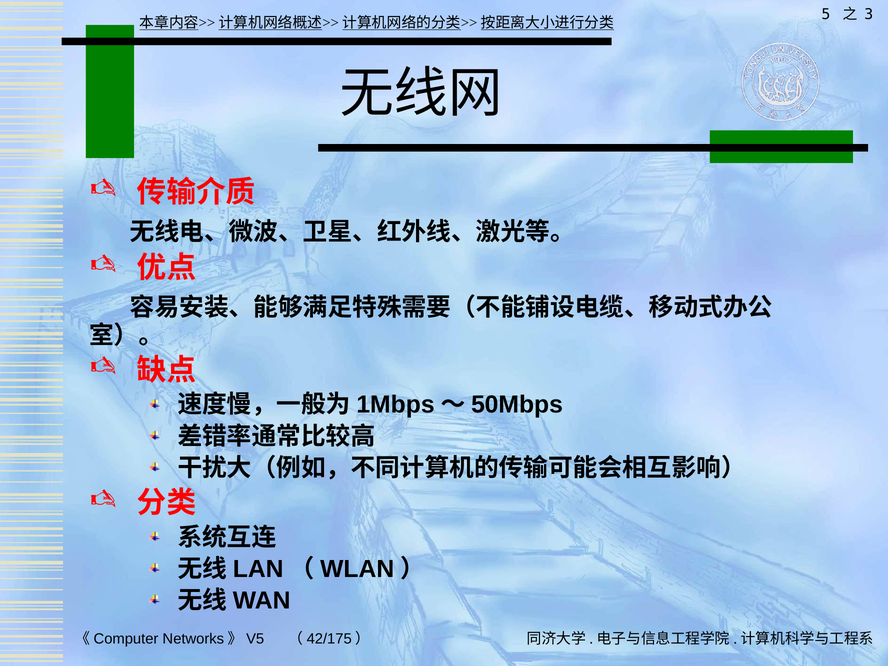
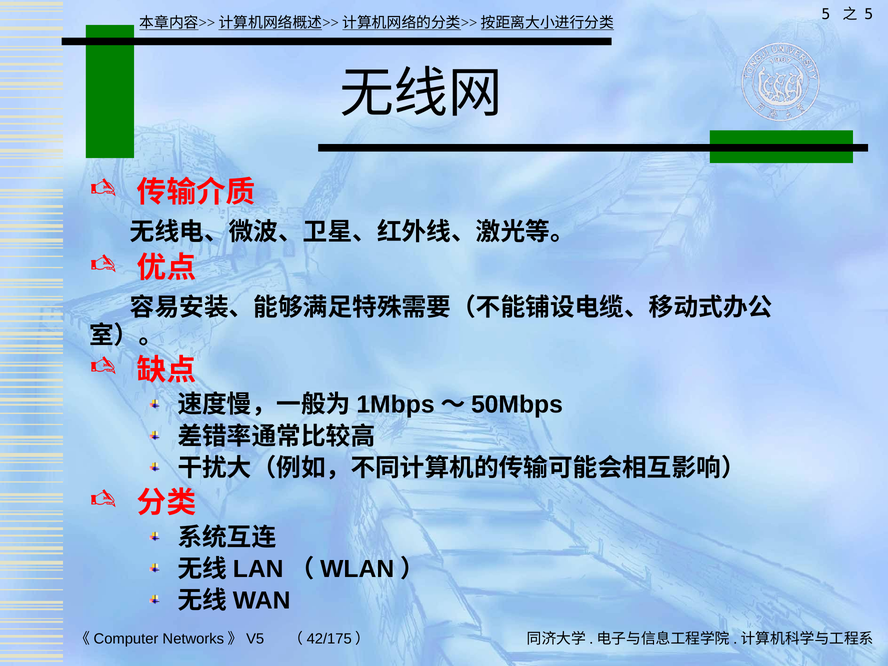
3 at (869, 14): 3 -> 5
